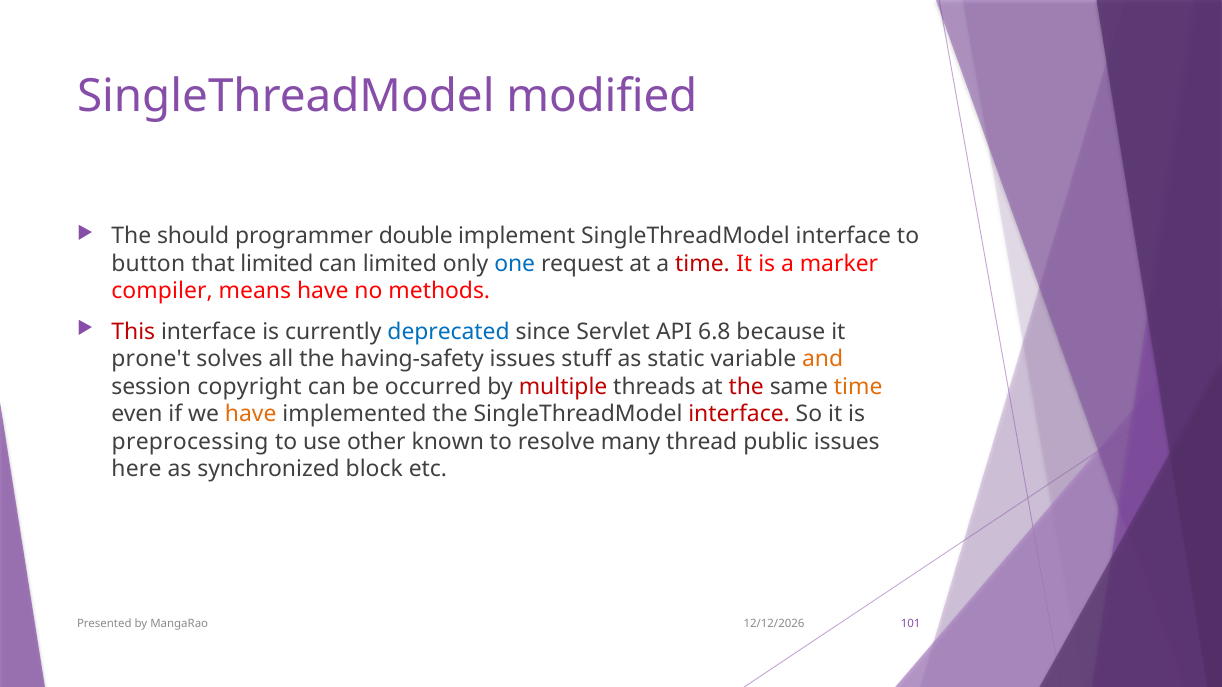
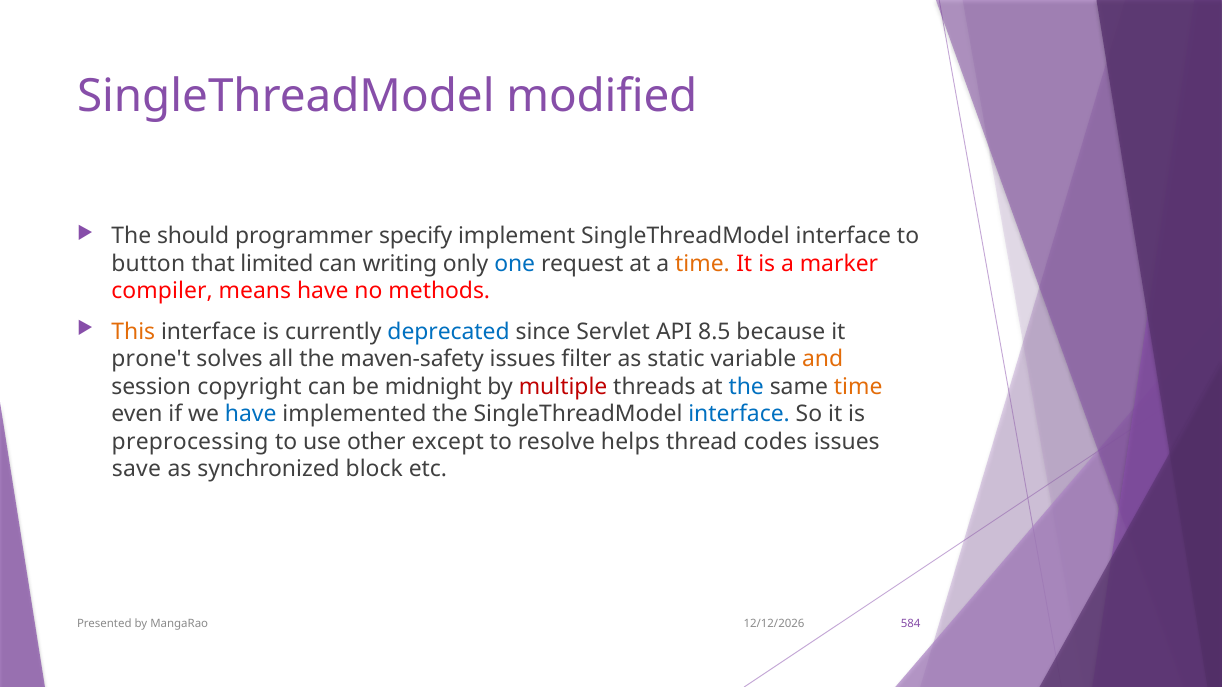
double: double -> specify
can limited: limited -> writing
time at (703, 264) colour: red -> orange
This colour: red -> orange
6.8: 6.8 -> 8.5
having-safety: having-safety -> maven-safety
stuff: stuff -> filter
occurred: occurred -> midnight
the at (746, 387) colour: red -> blue
have at (251, 414) colour: orange -> blue
interface at (739, 414) colour: red -> blue
known: known -> except
many: many -> helps
public: public -> codes
here: here -> save
101: 101 -> 584
